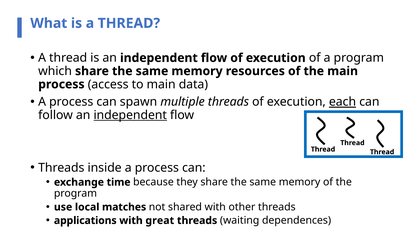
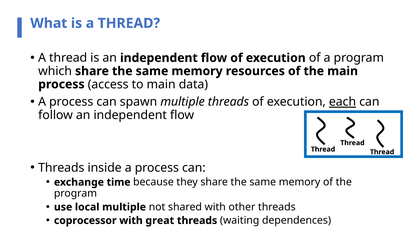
independent at (130, 115) underline: present -> none
local matches: matches -> multiple
applications: applications -> coprocessor
